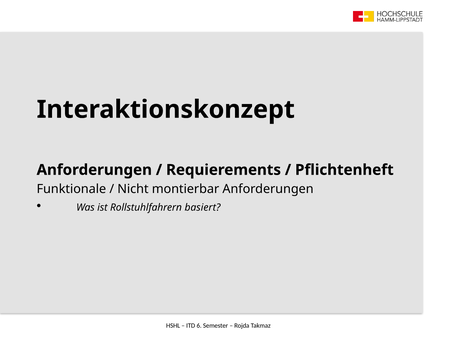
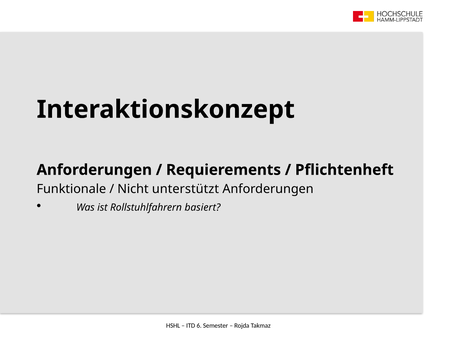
montierbar: montierbar -> unterstützt
